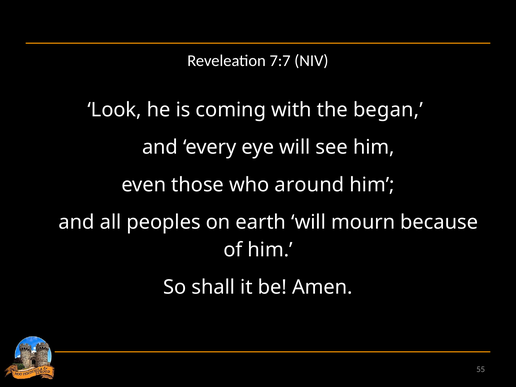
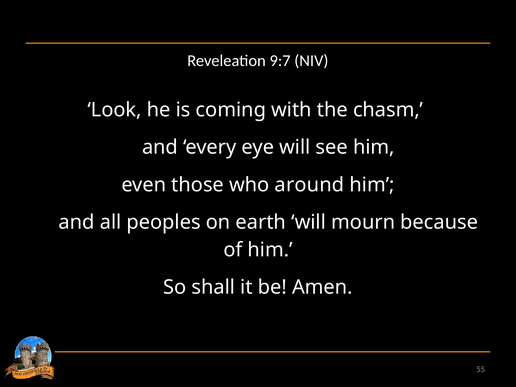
7:7: 7:7 -> 9:7
began: began -> chasm
